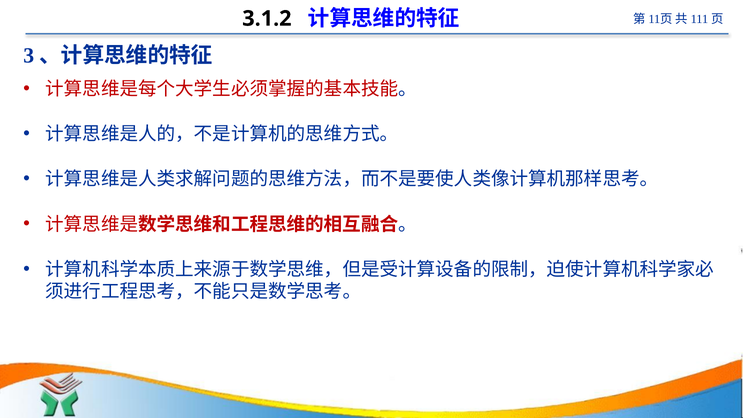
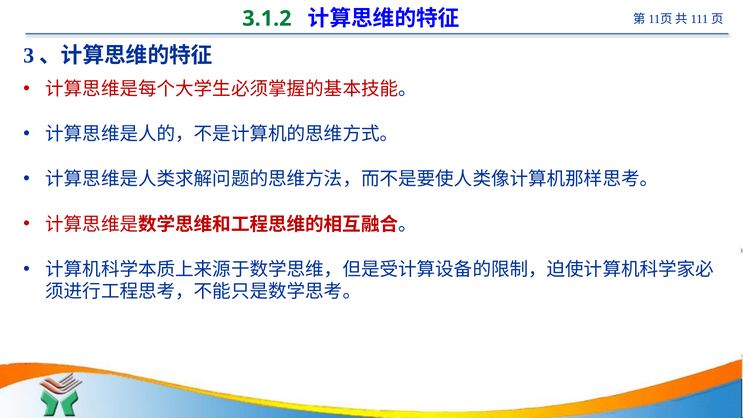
3.1.2 colour: black -> green
